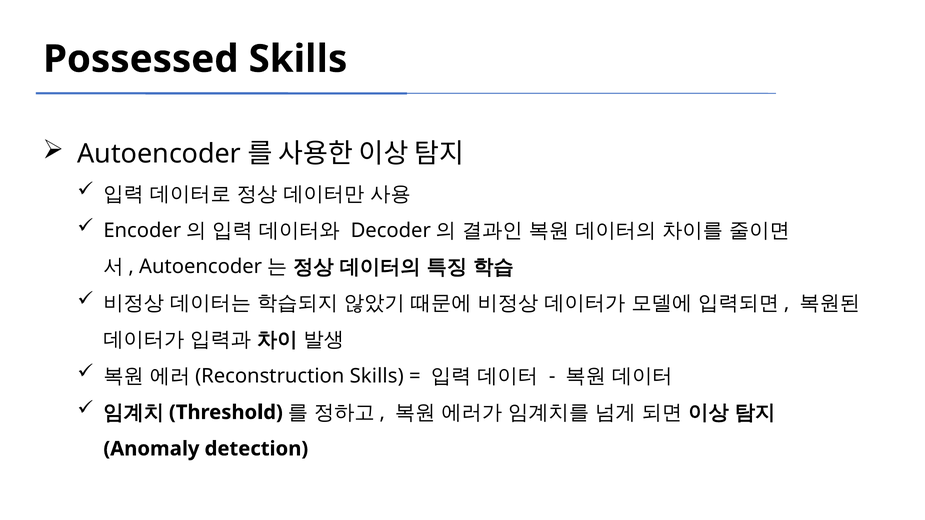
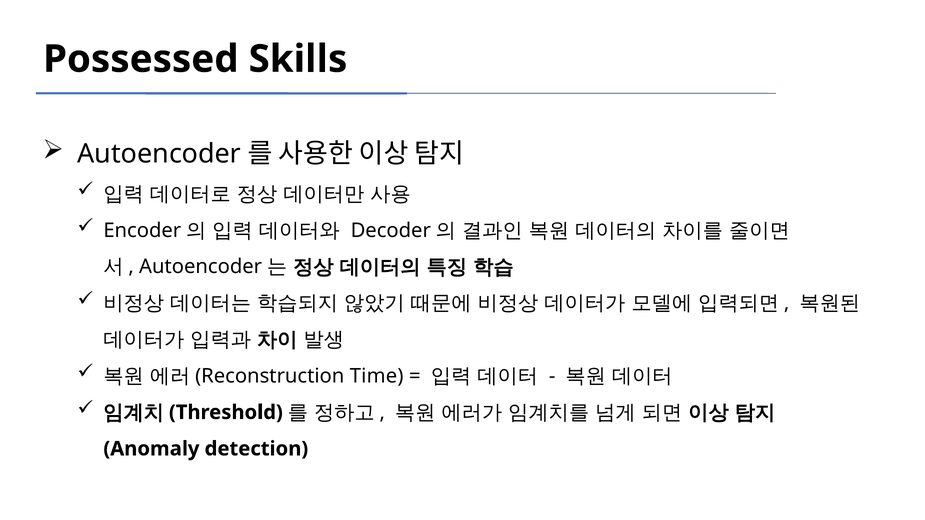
Skills at (377, 376): Skills -> Time
